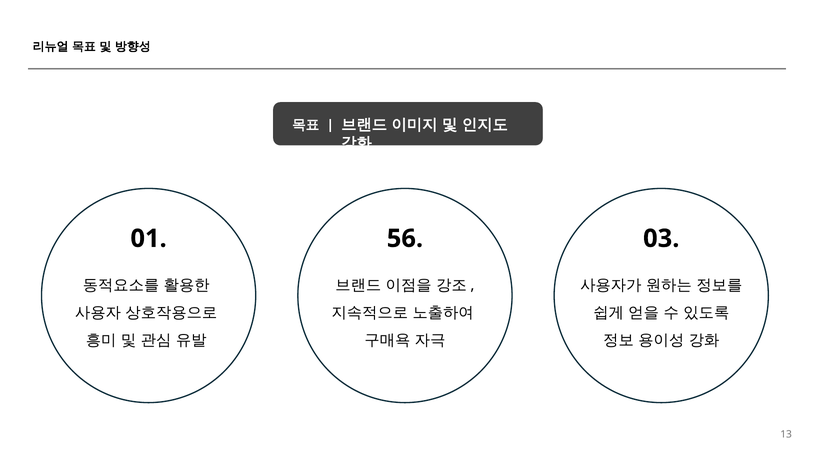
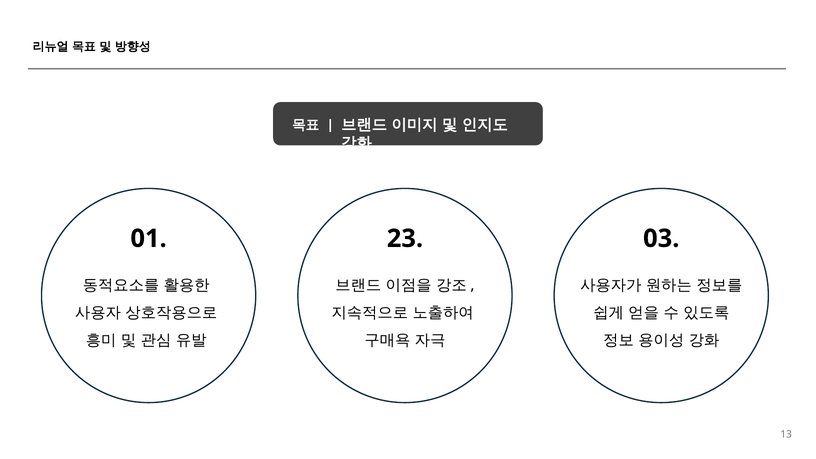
56: 56 -> 23
